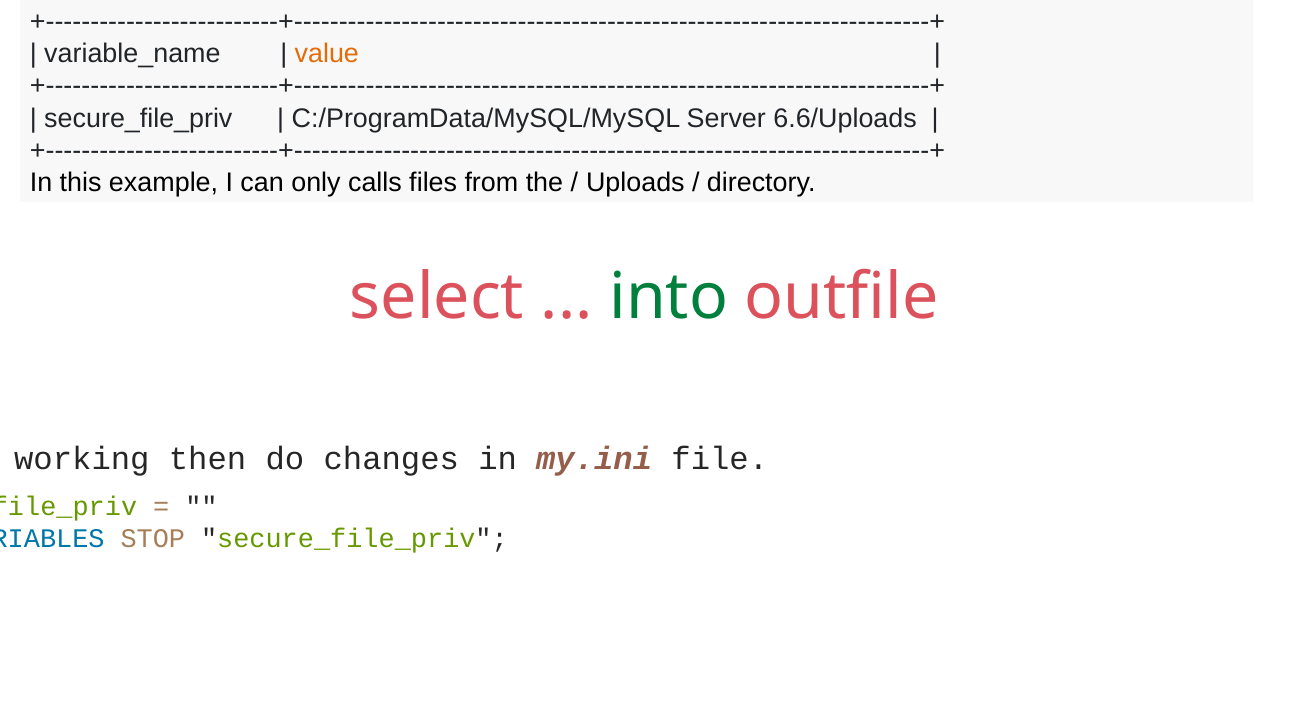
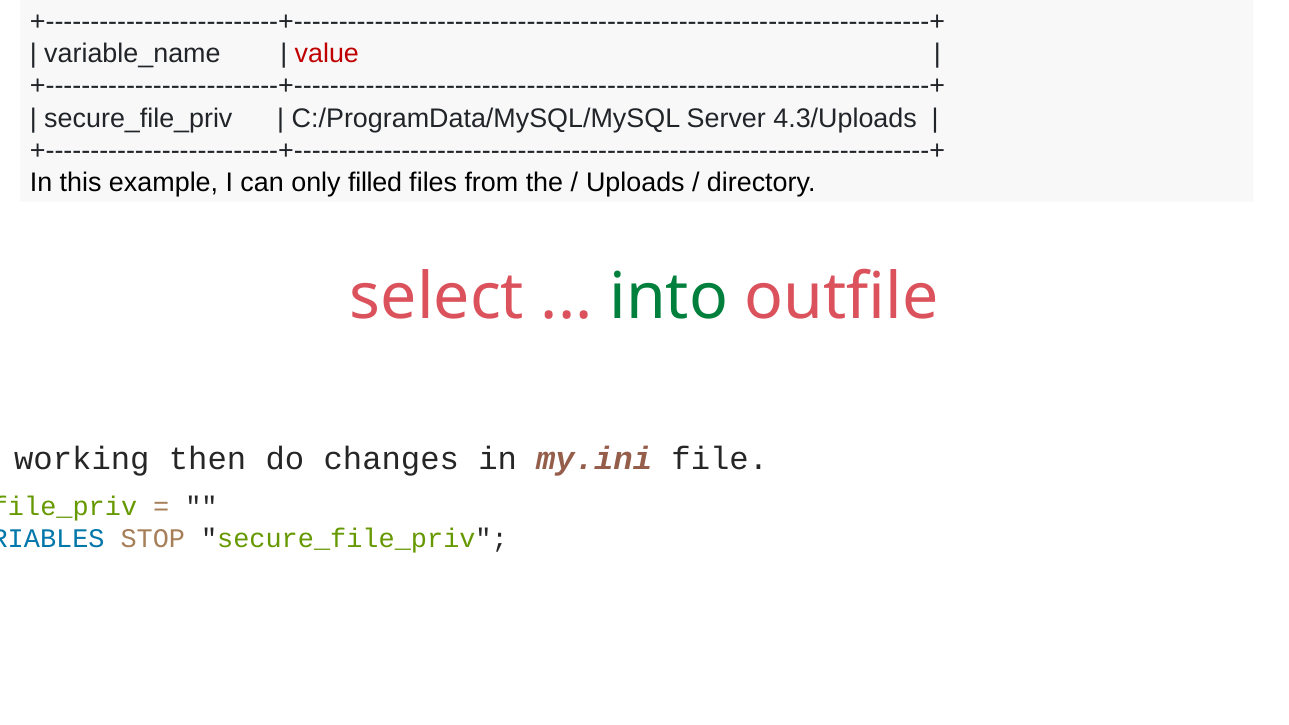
value colour: orange -> red
6.6/Uploads: 6.6/Uploads -> 4.3/Uploads
calls: calls -> filled
